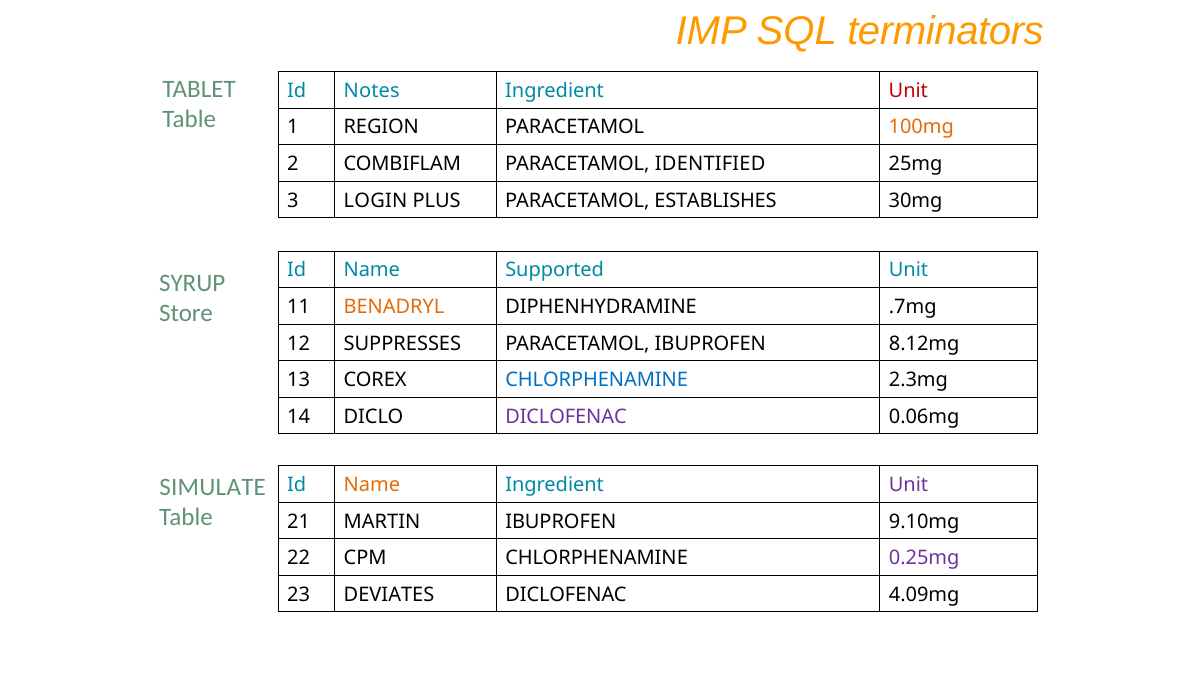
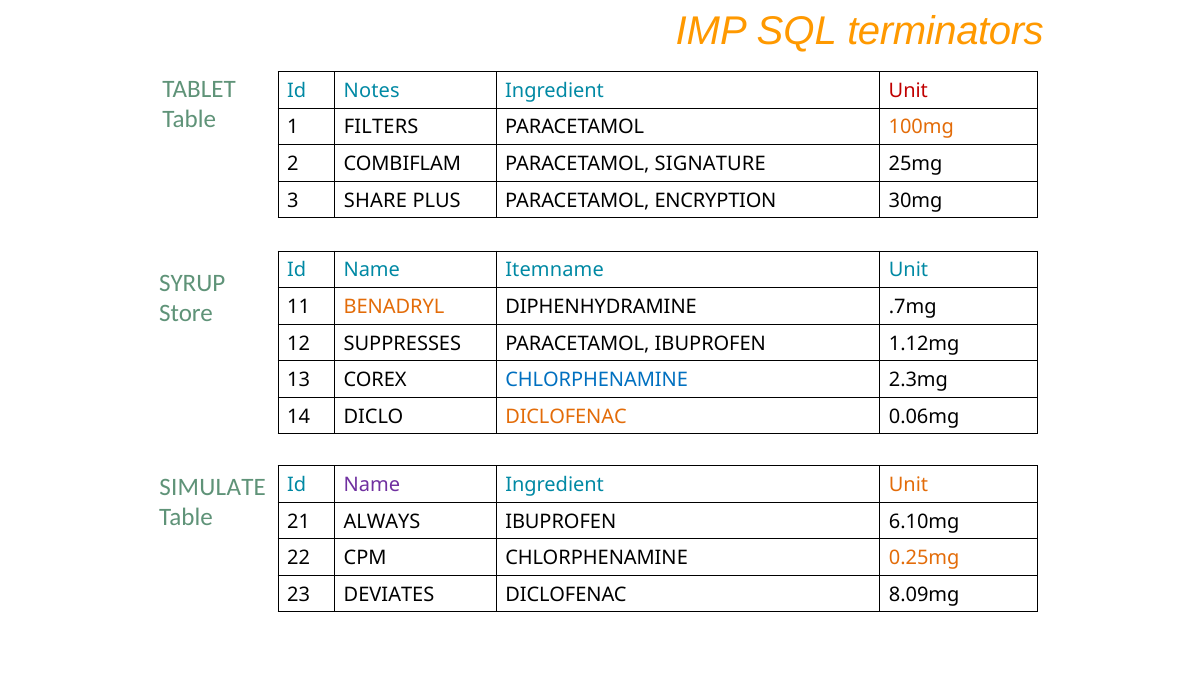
REGION: REGION -> FILTERS
IDENTIFIED: IDENTIFIED -> SIGNATURE
LOGIN: LOGIN -> SHARE
ESTABLISHES: ESTABLISHES -> ENCRYPTION
Supported: Supported -> Itemname
8.12mg: 8.12mg -> 1.12mg
DICLOFENAC at (566, 417) colour: purple -> orange
Name at (372, 485) colour: orange -> purple
Unit at (909, 485) colour: purple -> orange
MARTIN: MARTIN -> ALWAYS
9.10mg: 9.10mg -> 6.10mg
0.25mg colour: purple -> orange
4.09mg: 4.09mg -> 8.09mg
